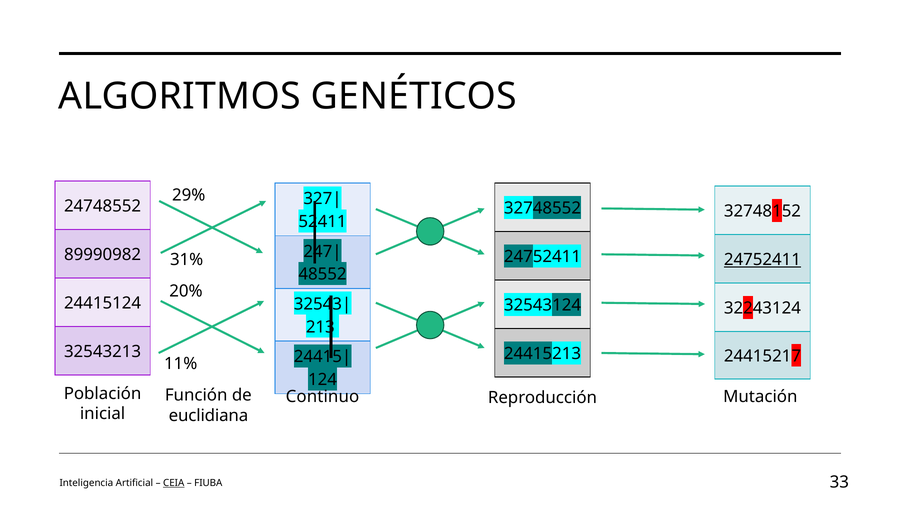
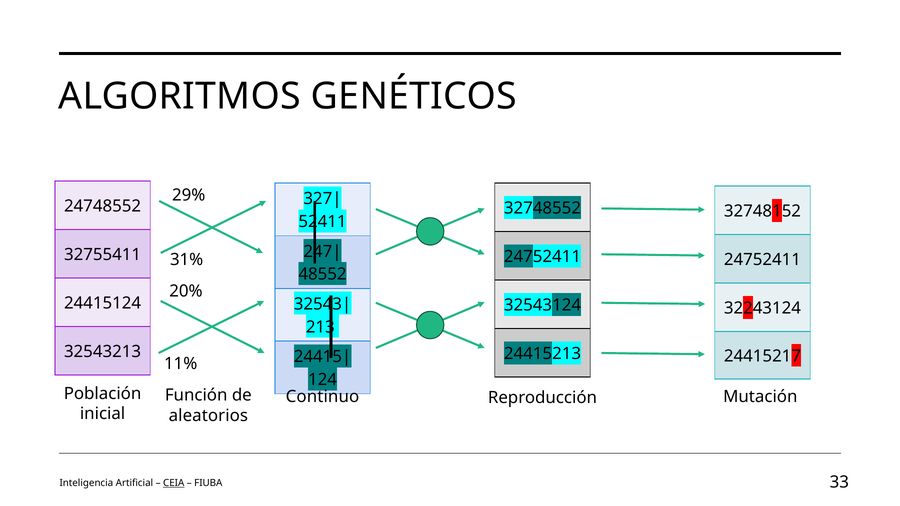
89990982: 89990982 -> 32755411
24752411 at (762, 260) underline: present -> none
euclidiana: euclidiana -> aleatorios
